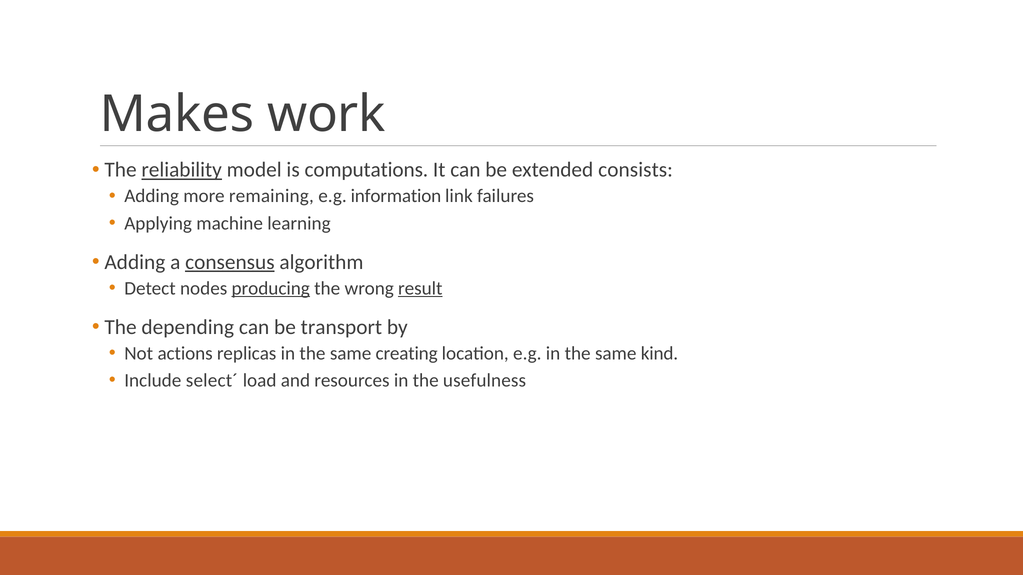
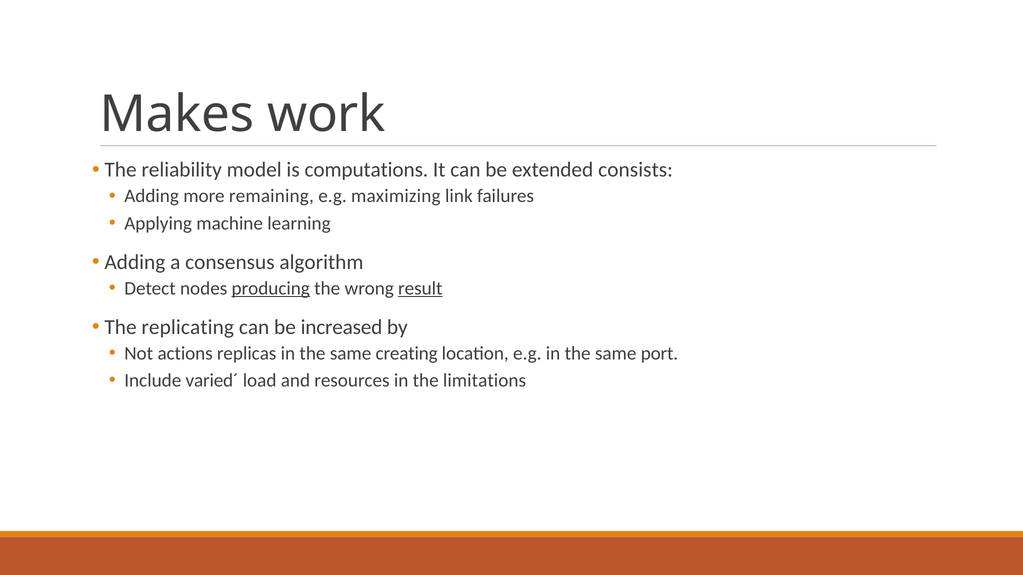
reliability underline: present -> none
information: information -> maximizing
consensus underline: present -> none
depending: depending -> replicating
transport: transport -> increased
kind: kind -> port
select´: select´ -> varied´
usefulness: usefulness -> limitations
